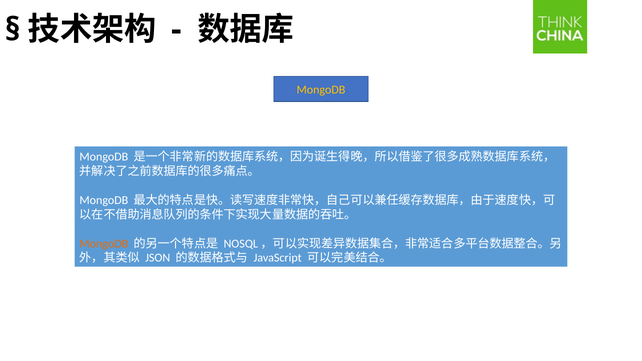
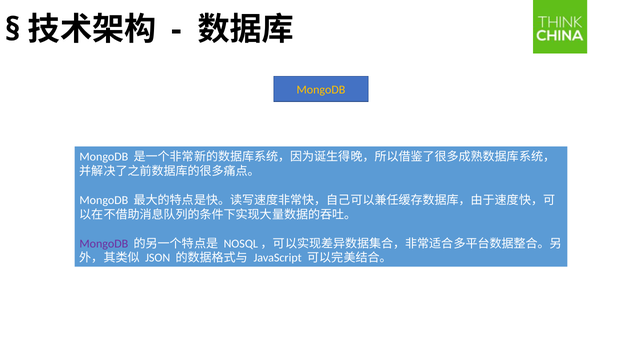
MongoDB at (104, 244) colour: orange -> purple
